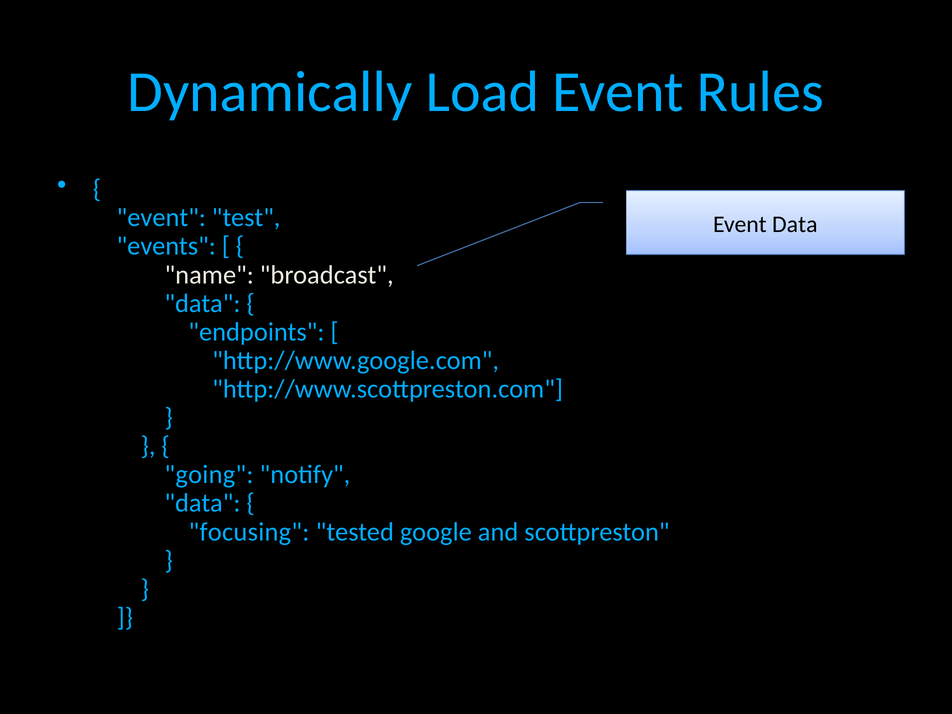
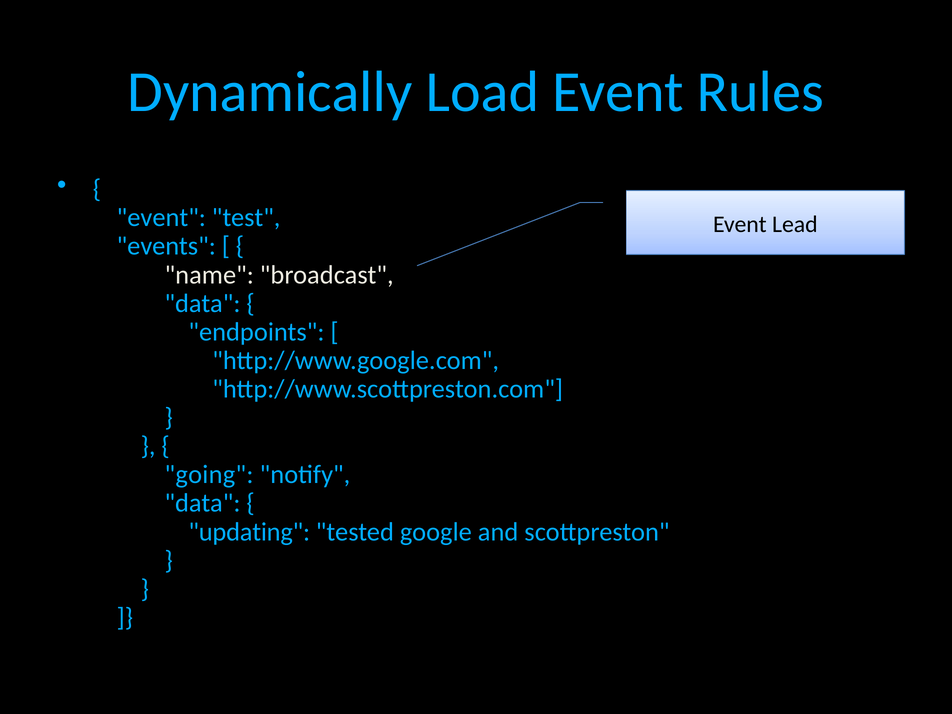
Event Data: Data -> Lead
focusing: focusing -> updating
